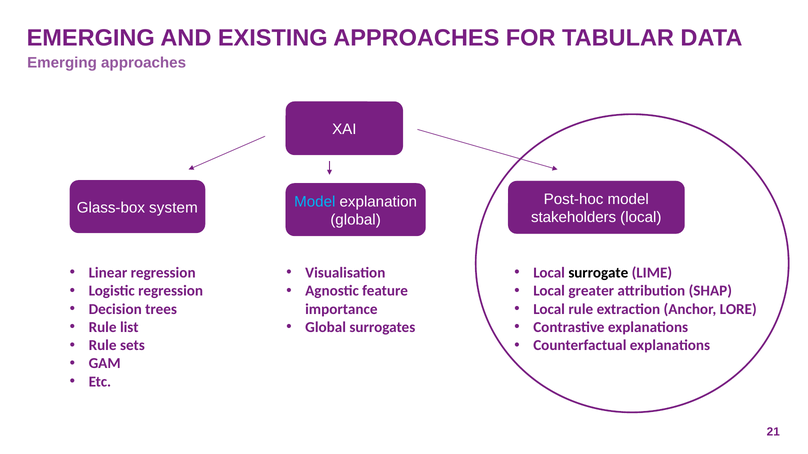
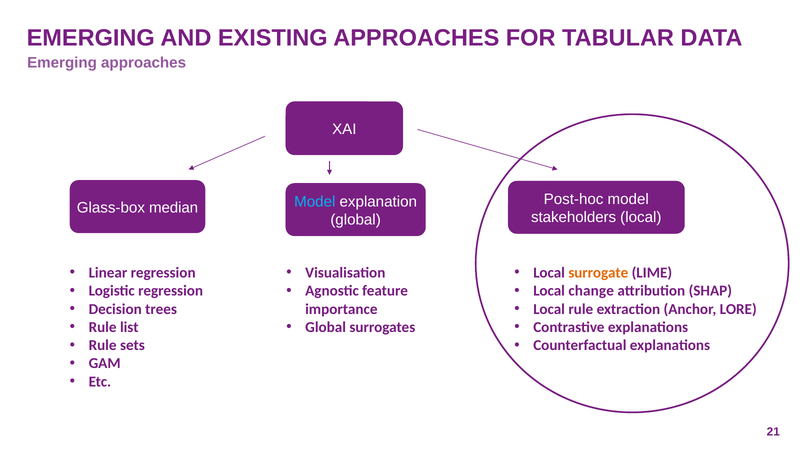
system: system -> median
surrogate colour: black -> orange
greater: greater -> change
